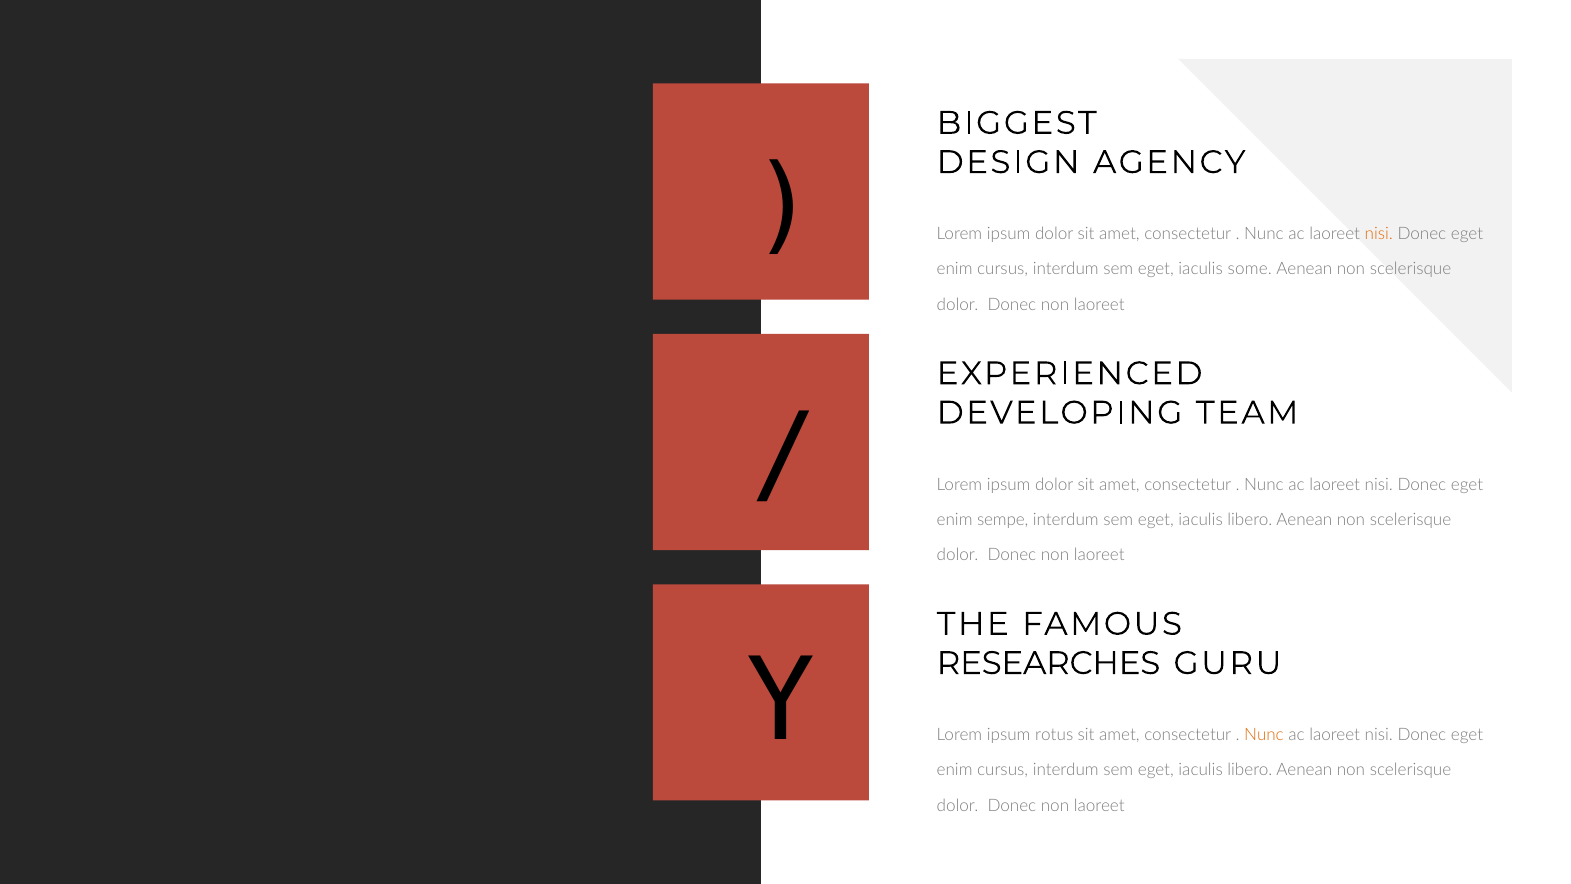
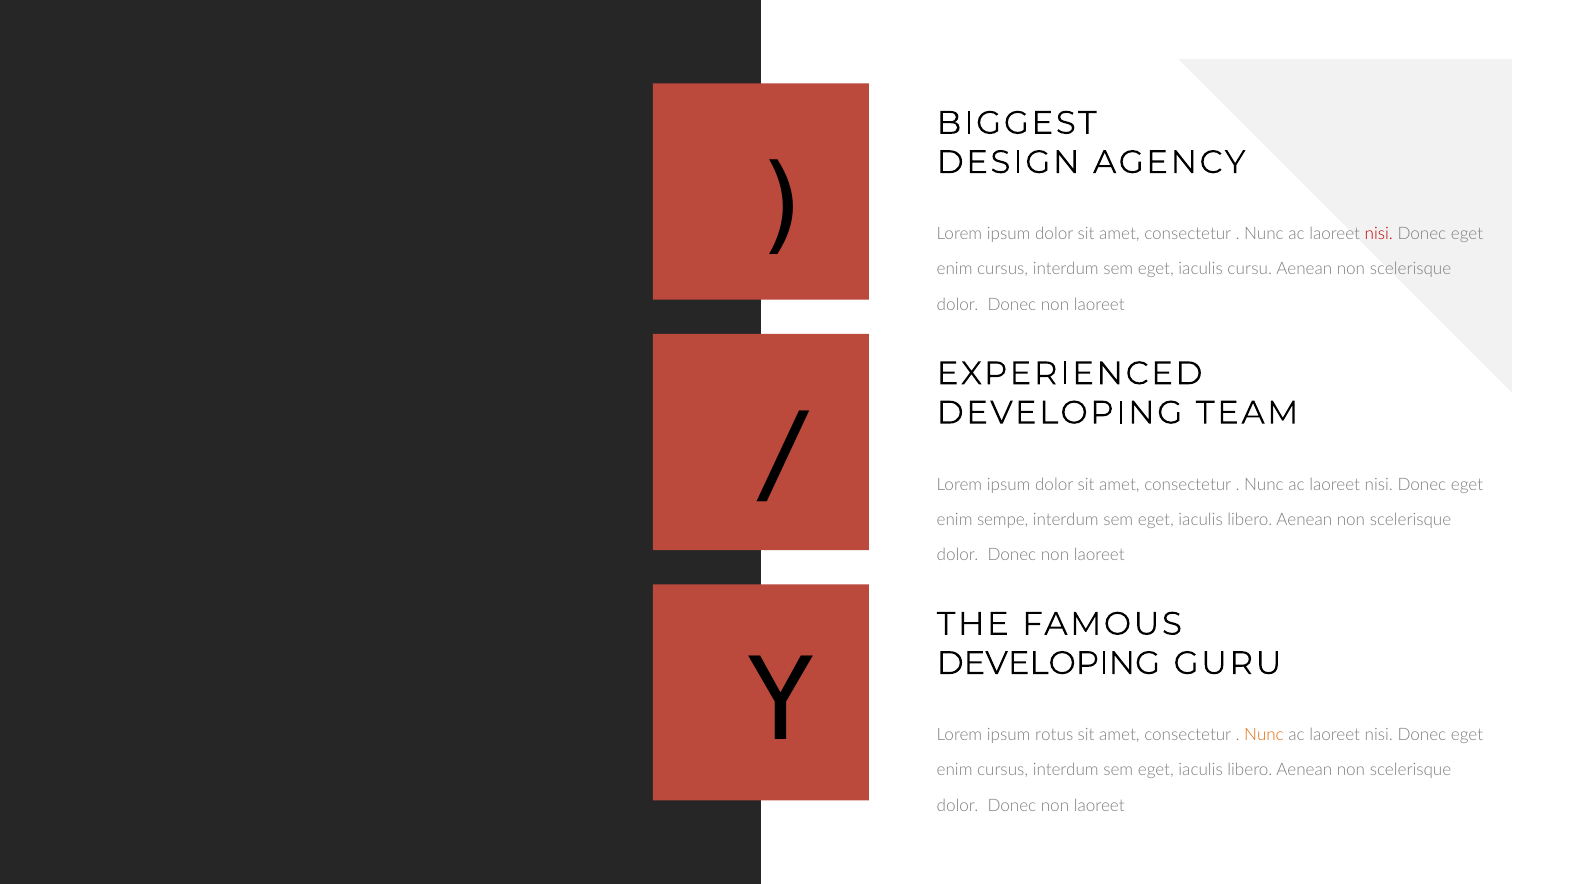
nisi at (1379, 234) colour: orange -> red
some: some -> cursu
RESEARCHES at (1049, 663): RESEARCHES -> DEVELOPING
